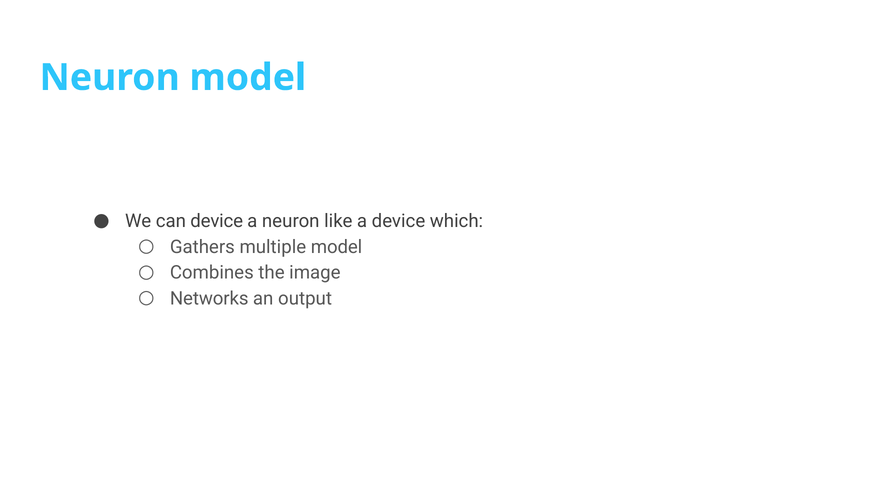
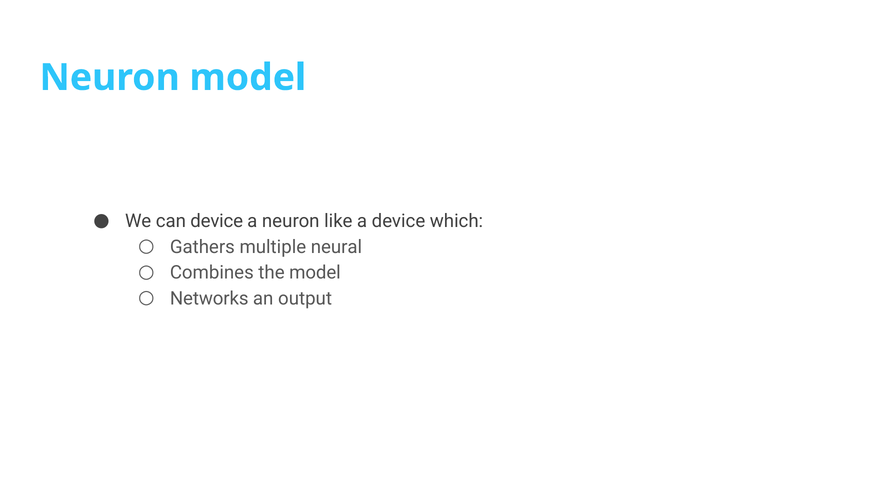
multiple model: model -> neural
the image: image -> model
